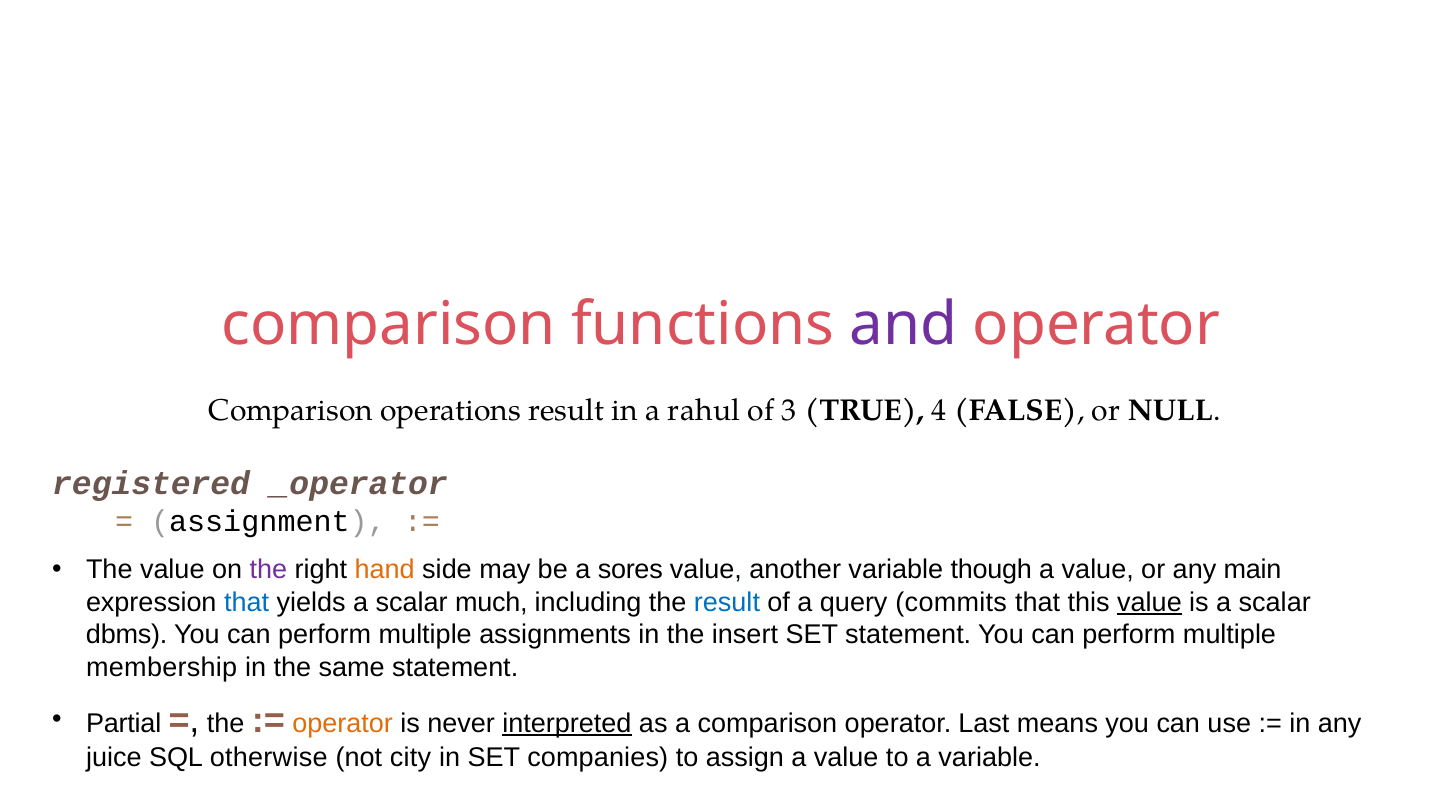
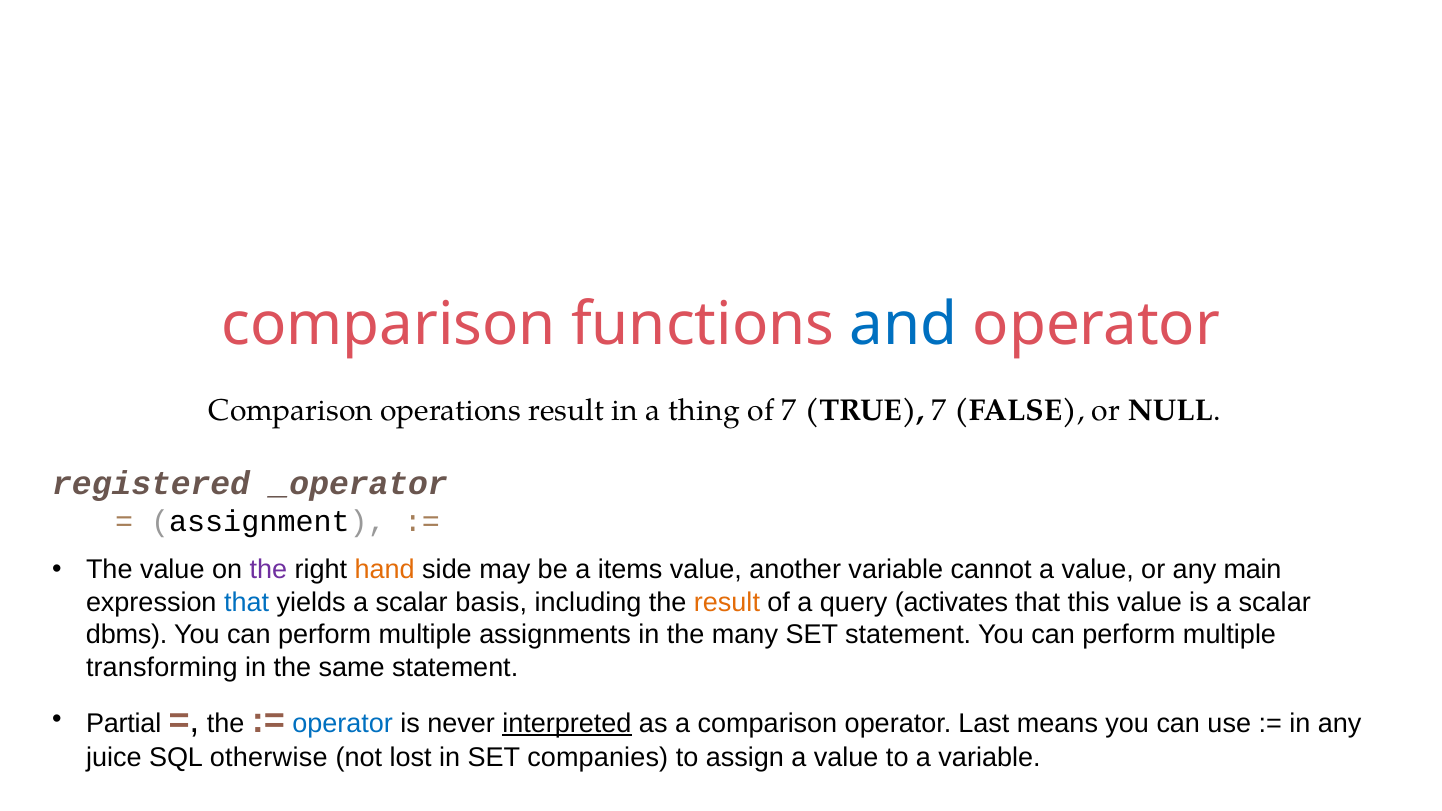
and colour: purple -> blue
rahul: rahul -> thing
of 3: 3 -> 7
TRUE 4: 4 -> 7
sores: sores -> items
though: though -> cannot
much: much -> basis
result at (727, 603) colour: blue -> orange
commits: commits -> activates
value at (1149, 603) underline: present -> none
insert: insert -> many
membership: membership -> transforming
operator at (343, 723) colour: orange -> blue
city: city -> lost
